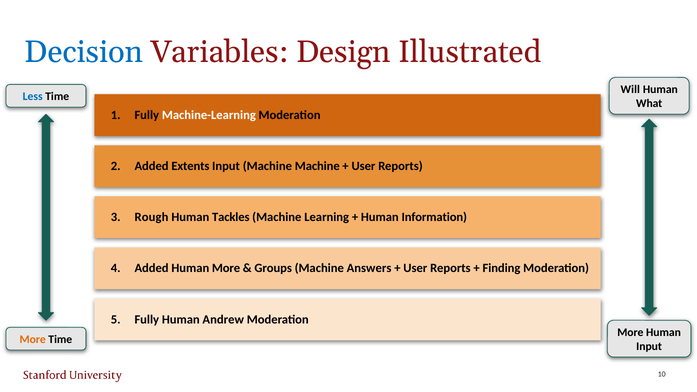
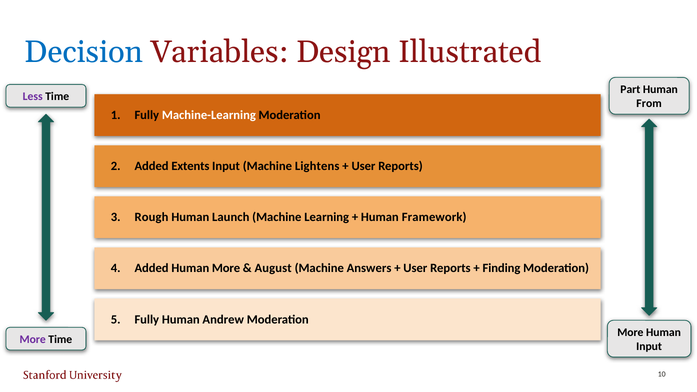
Will: Will -> Part
Less colour: blue -> purple
What: What -> From
Machine Machine: Machine -> Lightens
Tackles: Tackles -> Launch
Information: Information -> Framework
Groups: Groups -> August
More at (33, 340) colour: orange -> purple
